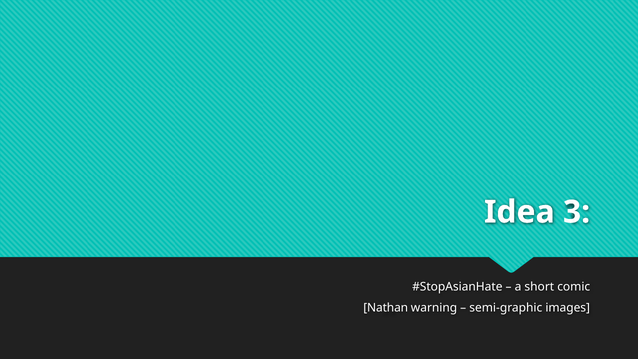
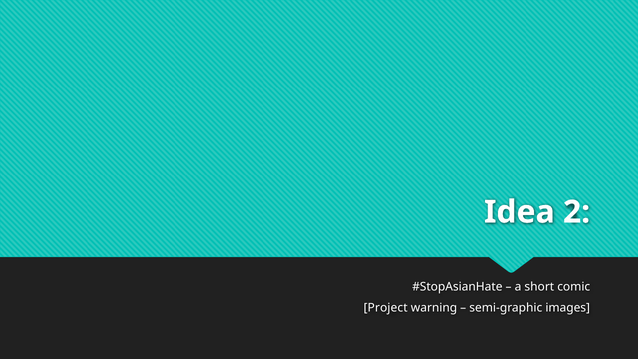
3: 3 -> 2
Nathan: Nathan -> Project
